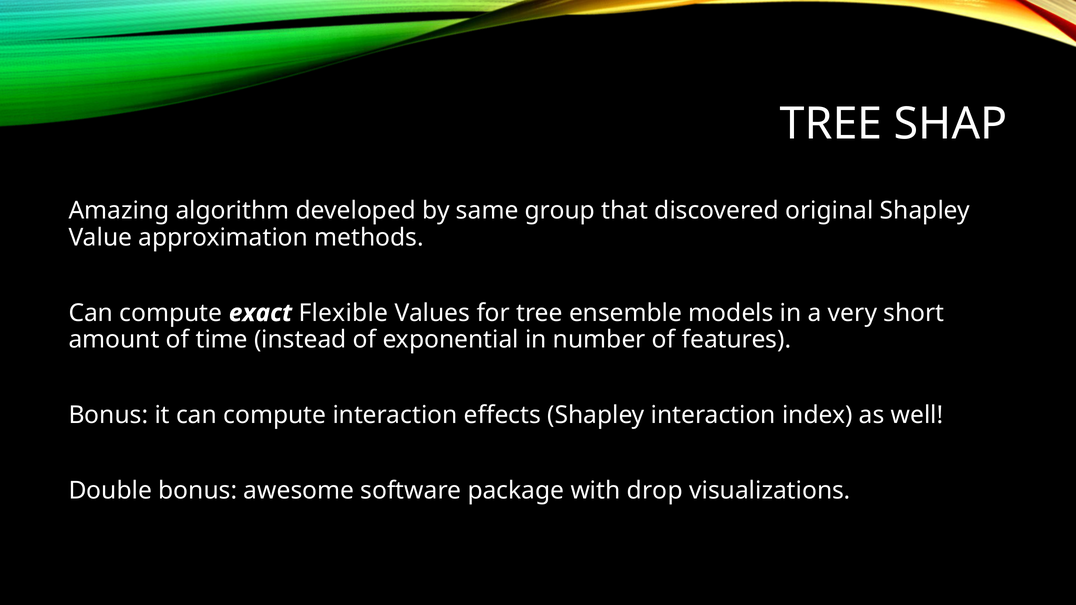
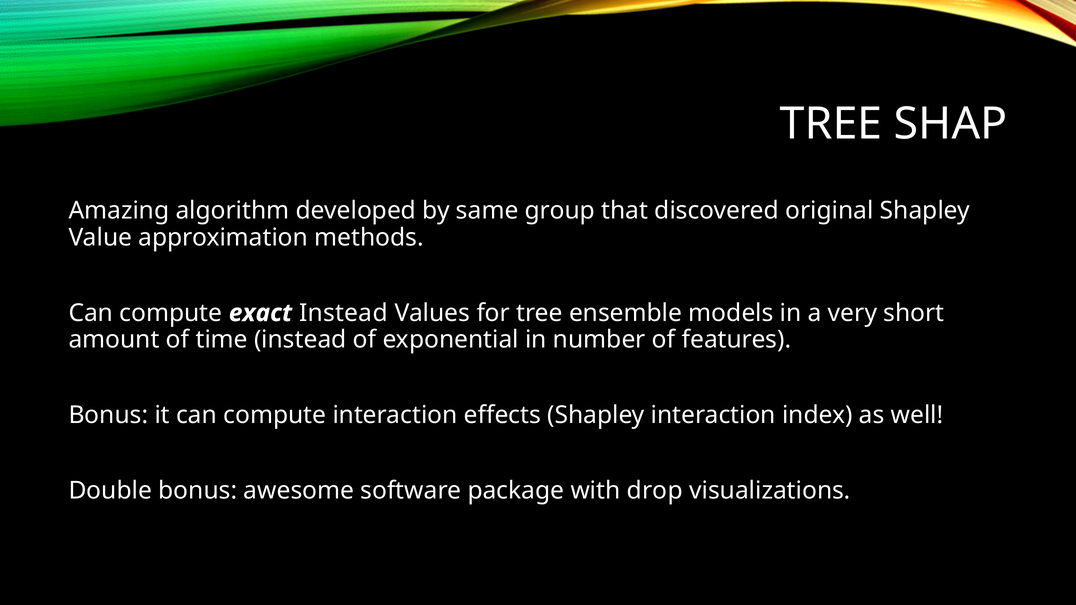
exact Flexible: Flexible -> Instead
